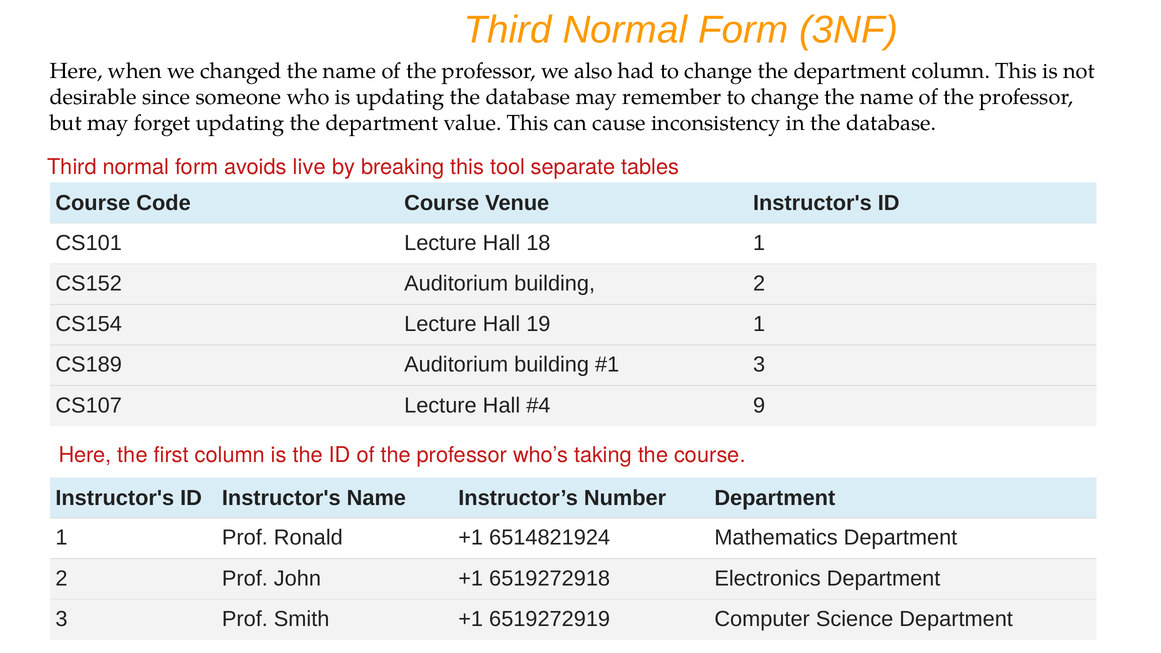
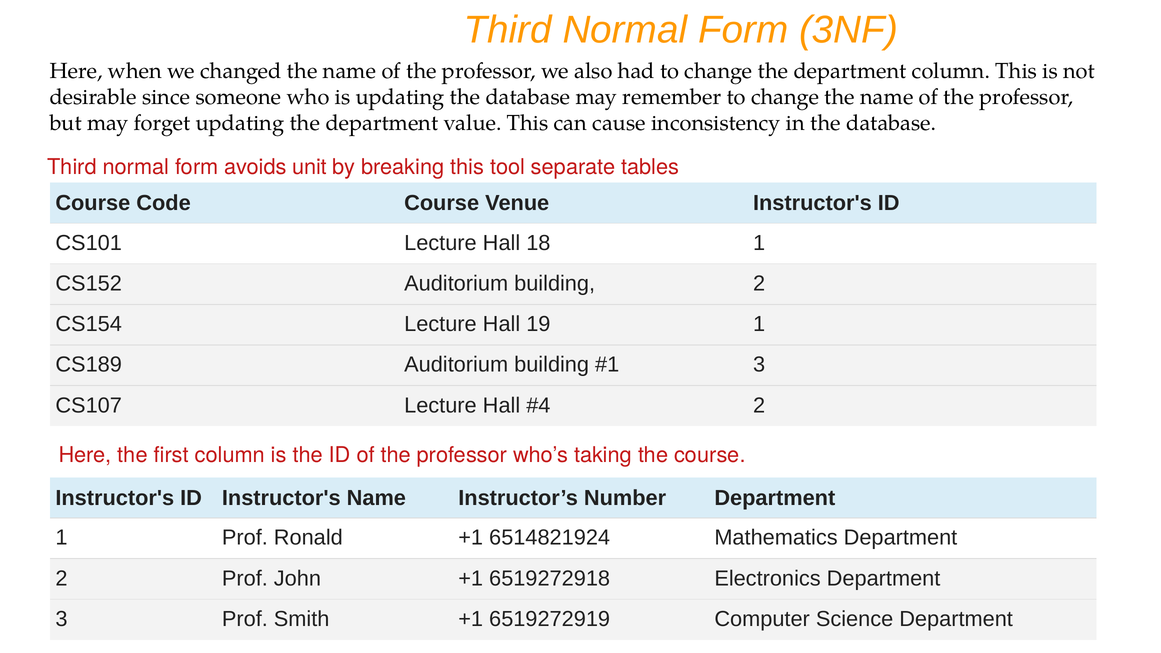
live: live -> unit
9 at (759, 405): 9 -> 2
